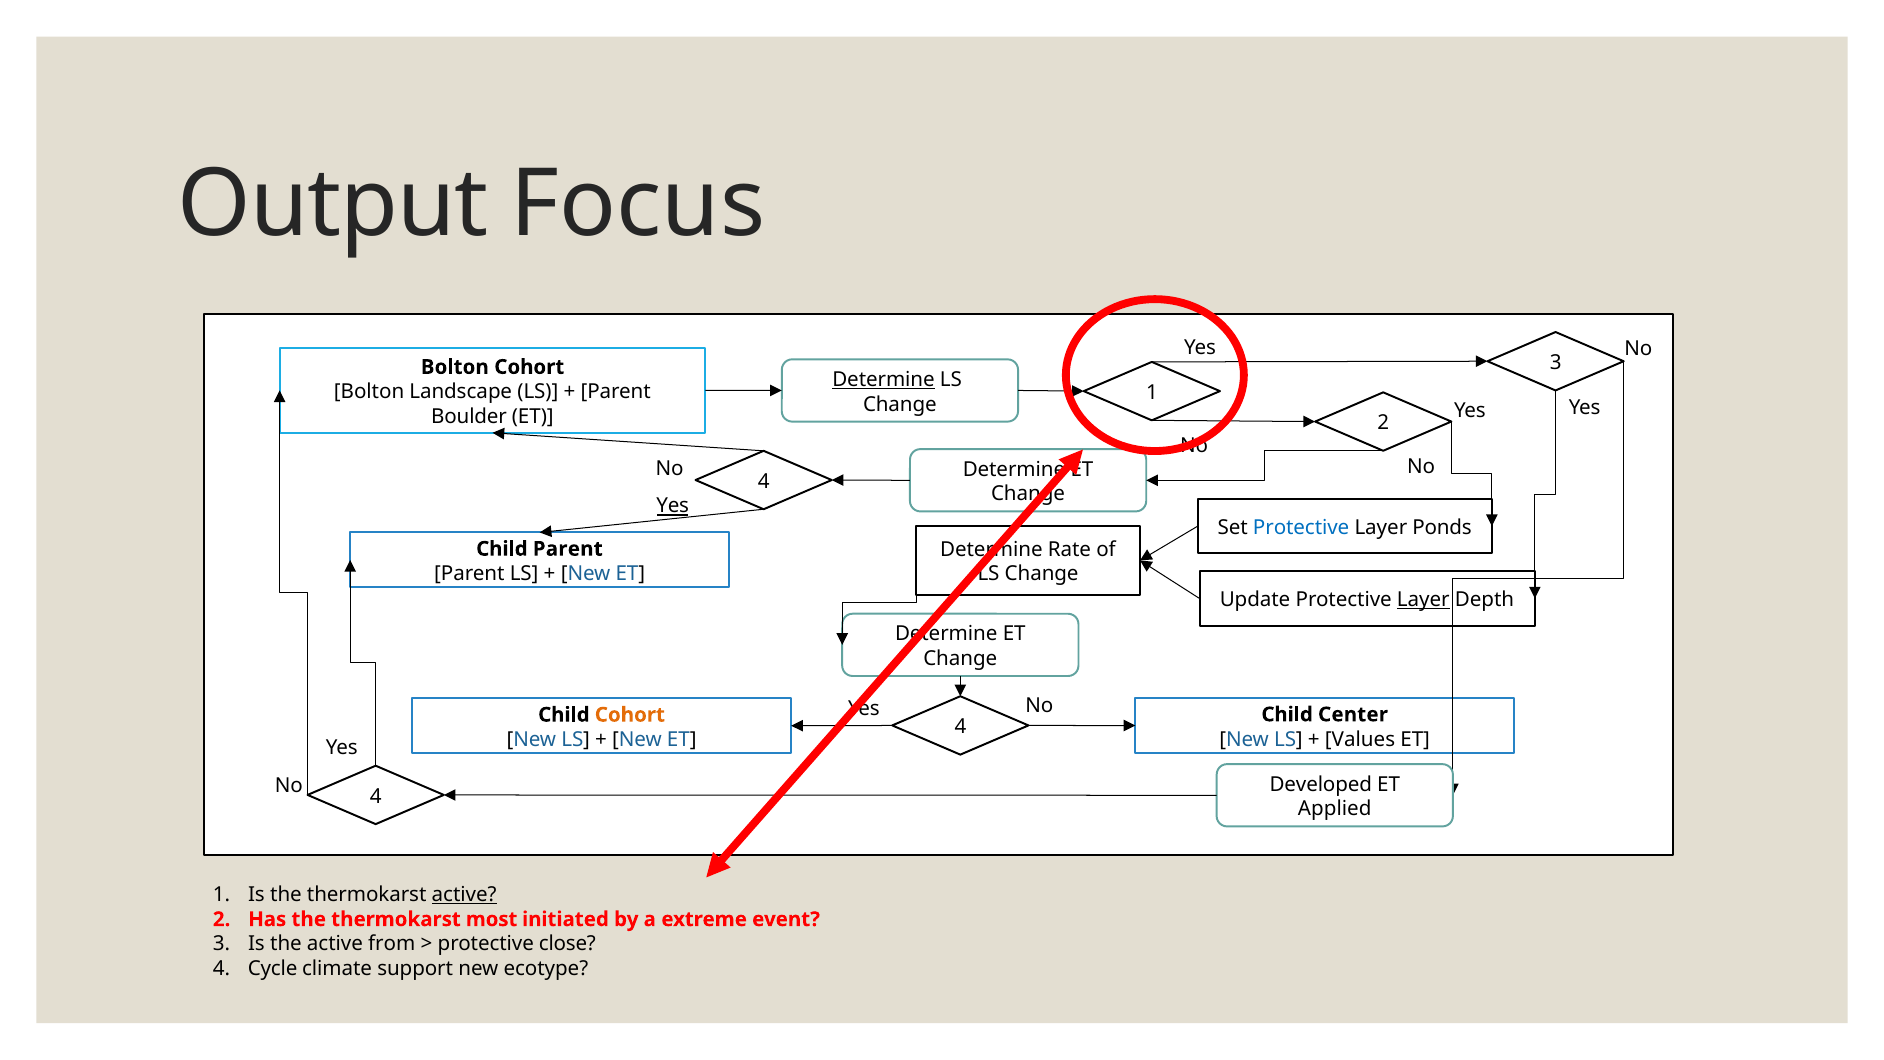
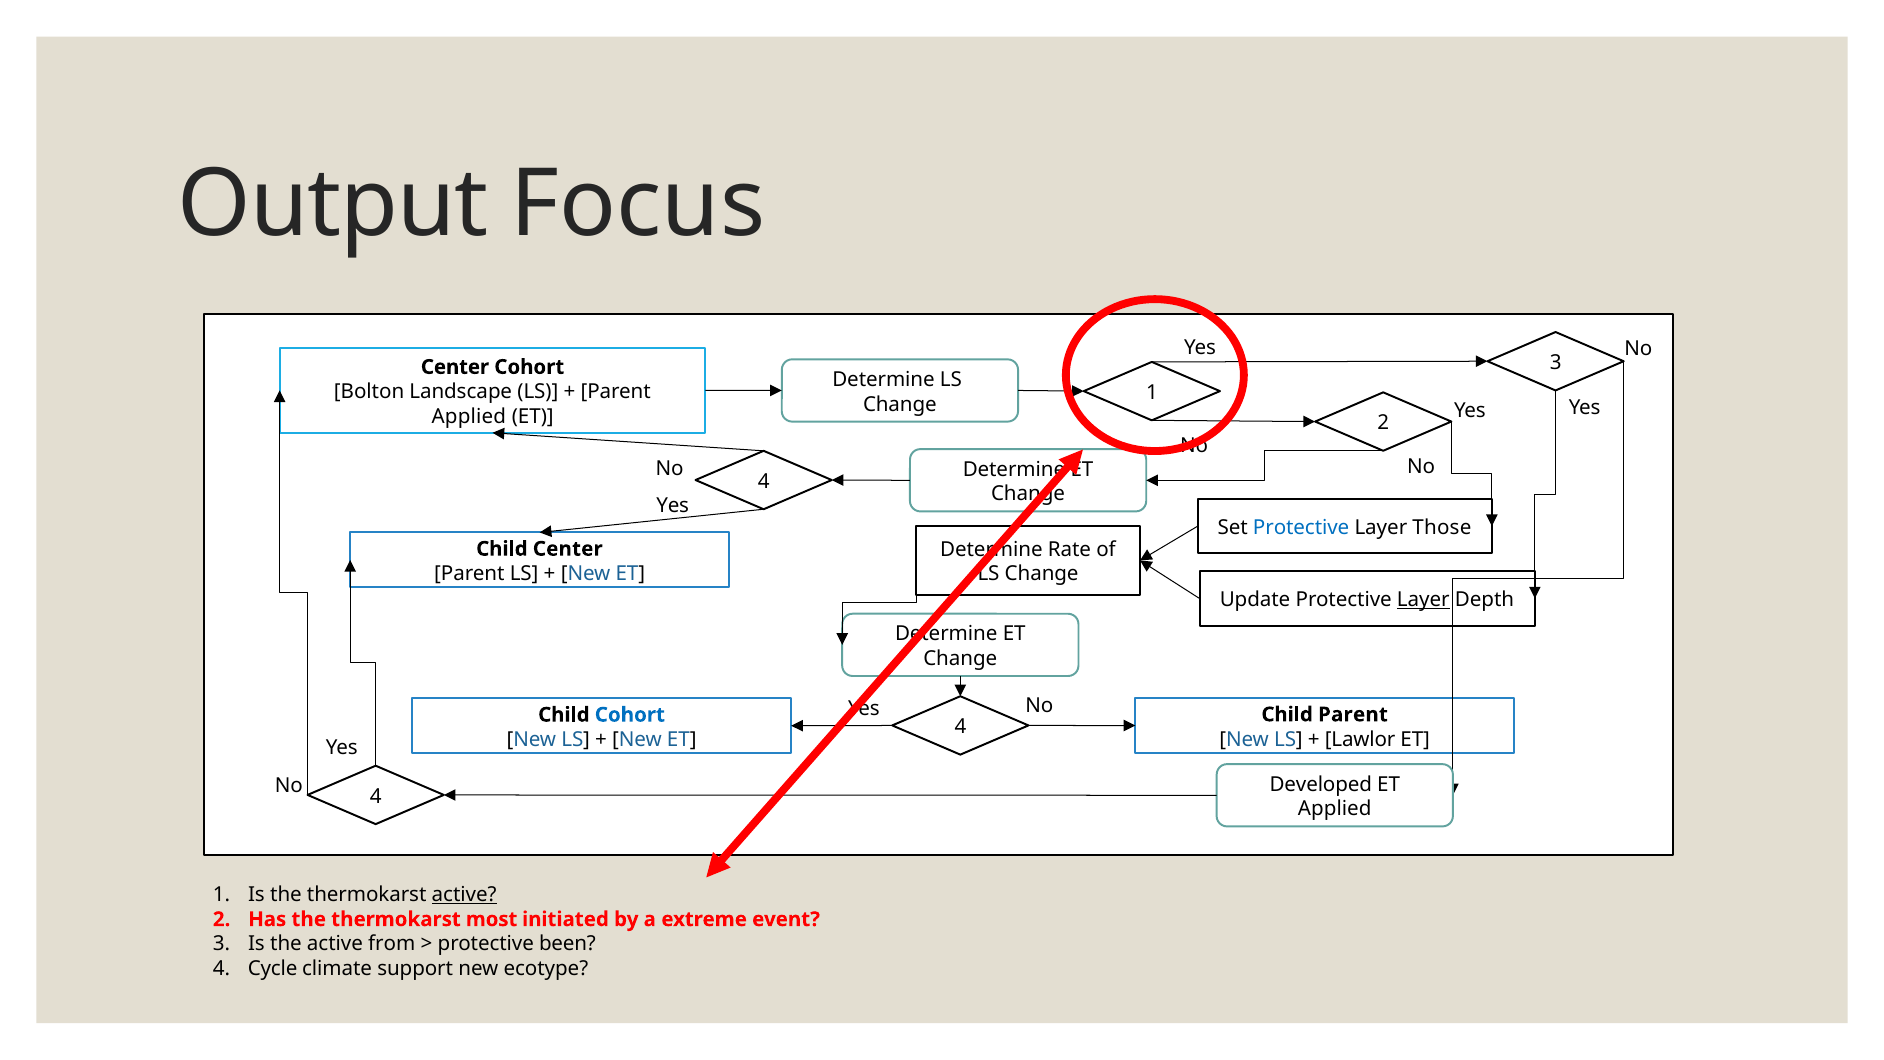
Bolton at (455, 367): Bolton -> Center
Determine at (883, 379) underline: present -> none
Boulder at (469, 416): Boulder -> Applied
Yes at (673, 506) underline: present -> none
Ponds: Ponds -> Those
Child Parent: Parent -> Center
Child Center: Center -> Parent
Cohort at (630, 715) colour: orange -> blue
Values: Values -> Lawlor
close: close -> been
